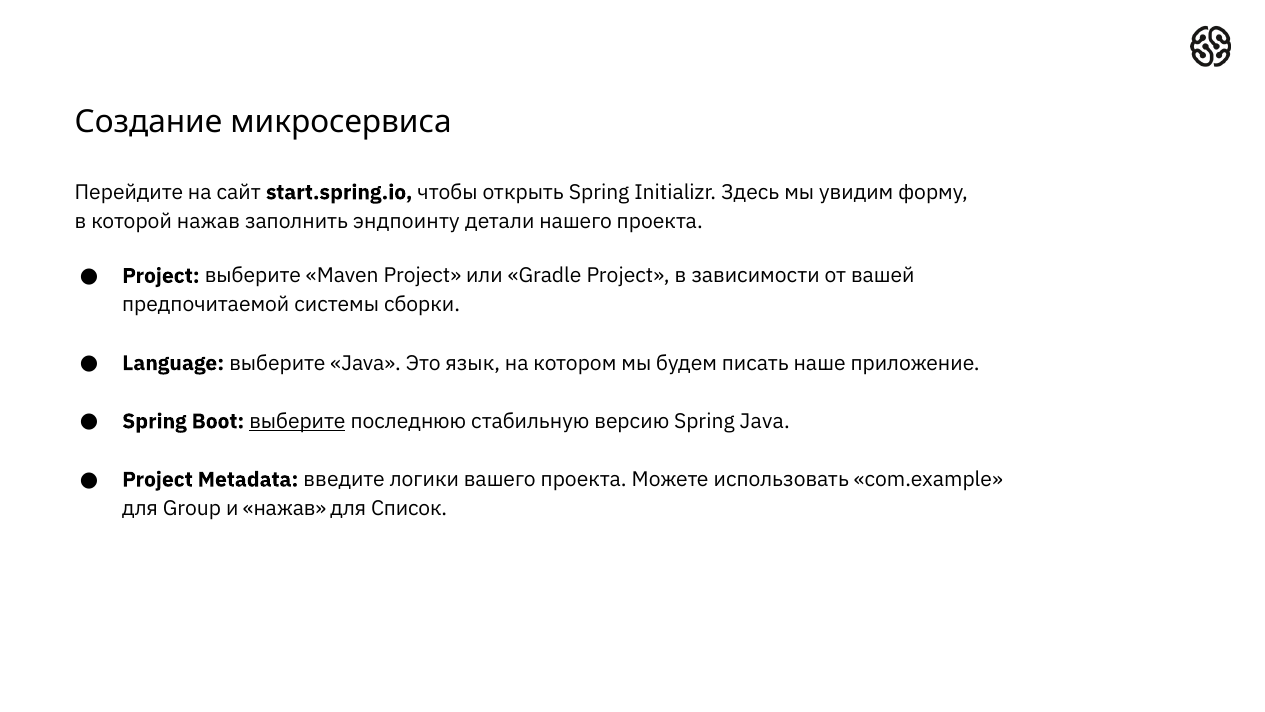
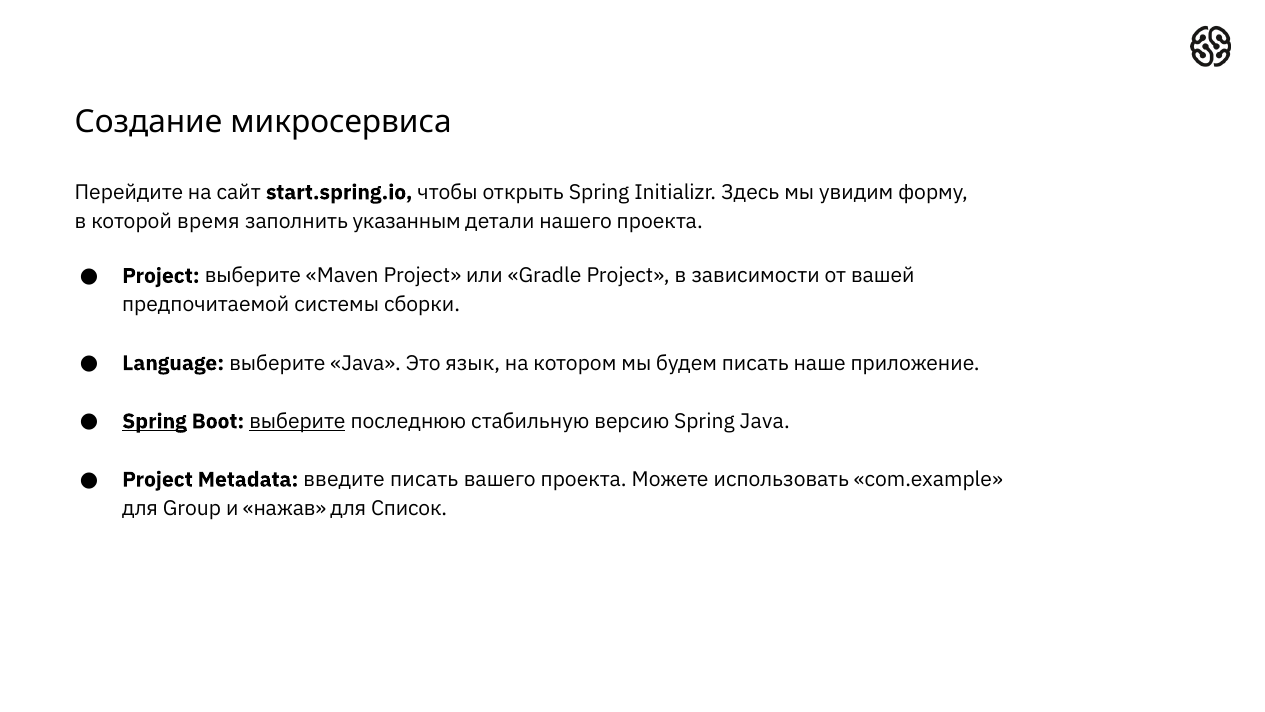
которой нажав: нажав -> время
эндпоинту: эндпоинту -> указанным
Spring at (154, 421) underline: none -> present
введите логики: логики -> писать
